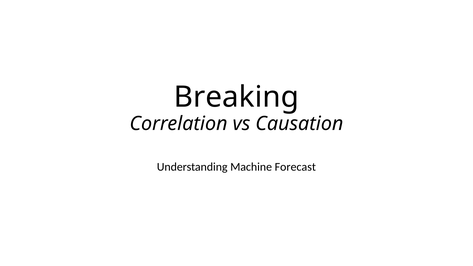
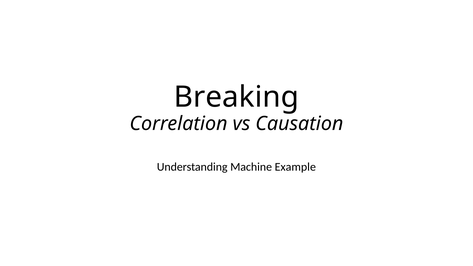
Forecast: Forecast -> Example
